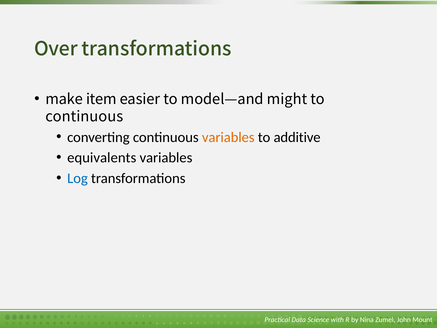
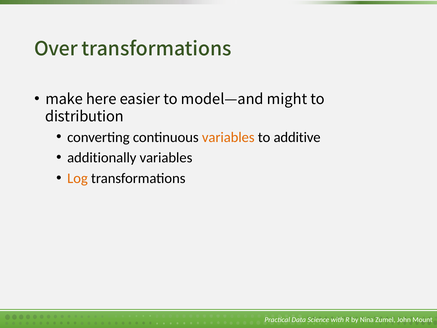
item: item -> here
continuous at (84, 117): continuous -> distribution
equivalents: equivalents -> additionally
Log colour: blue -> orange
